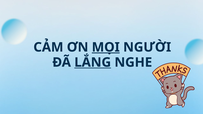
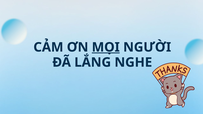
LẮNG underline: present -> none
